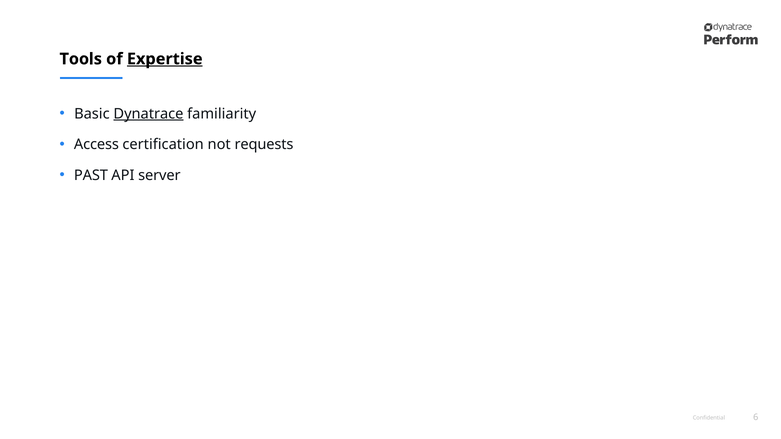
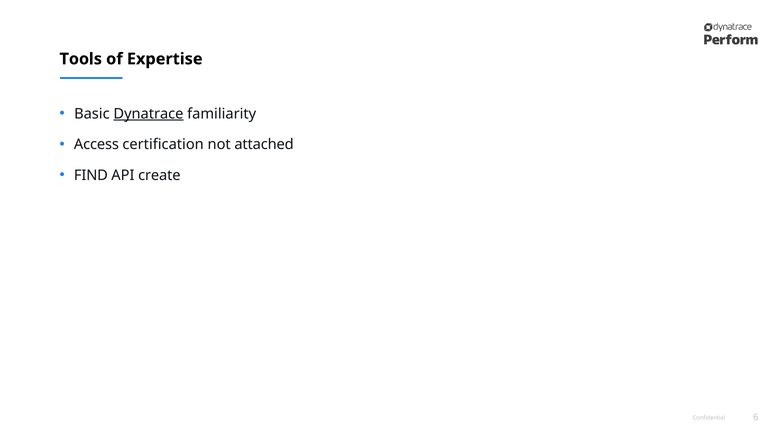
Expertise underline: present -> none
requests: requests -> attached
PAST: PAST -> FIND
server: server -> create
